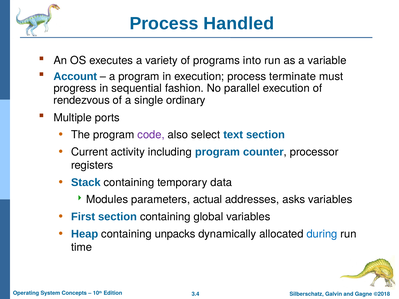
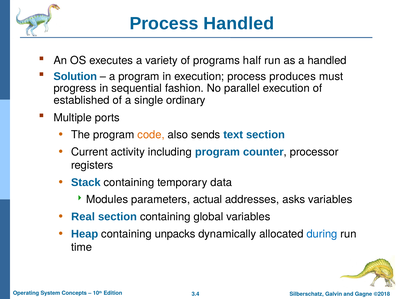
into: into -> half
a variable: variable -> handled
Account: Account -> Solution
terminate: terminate -> produces
rendezvous: rendezvous -> established
code colour: purple -> orange
select: select -> sends
First: First -> Real
